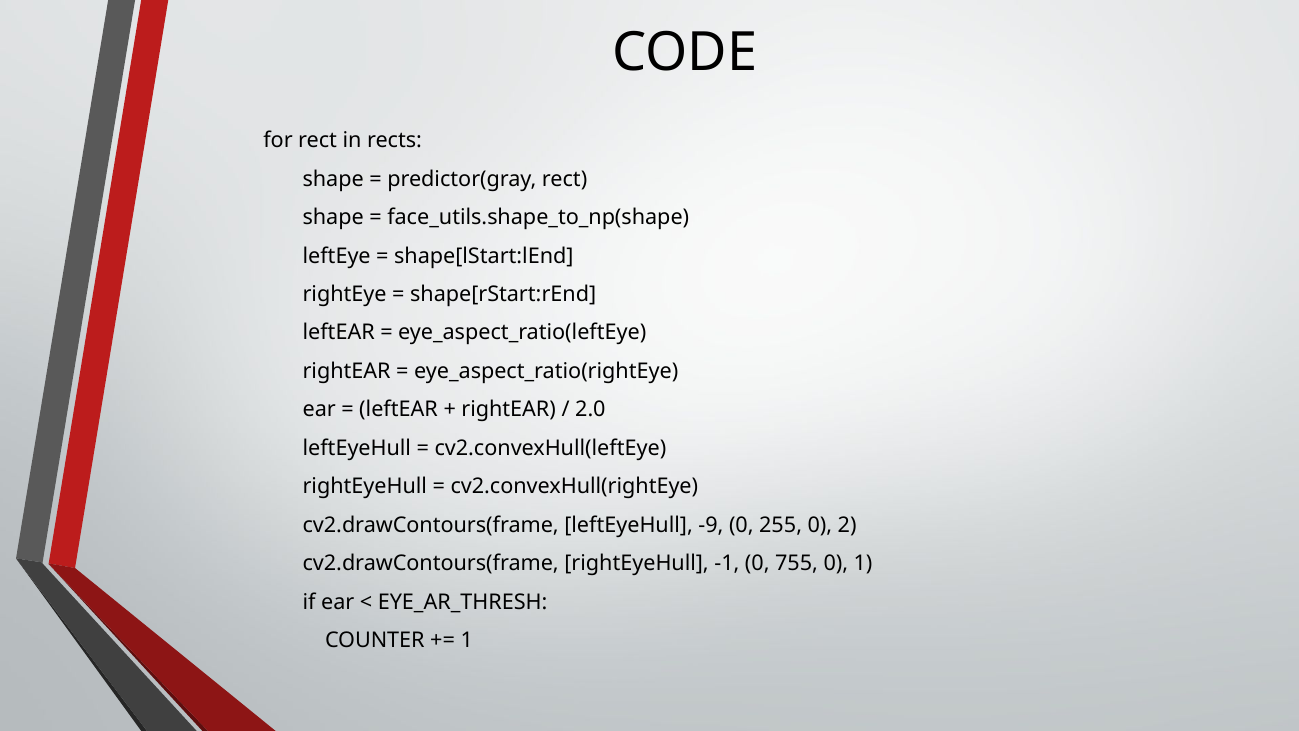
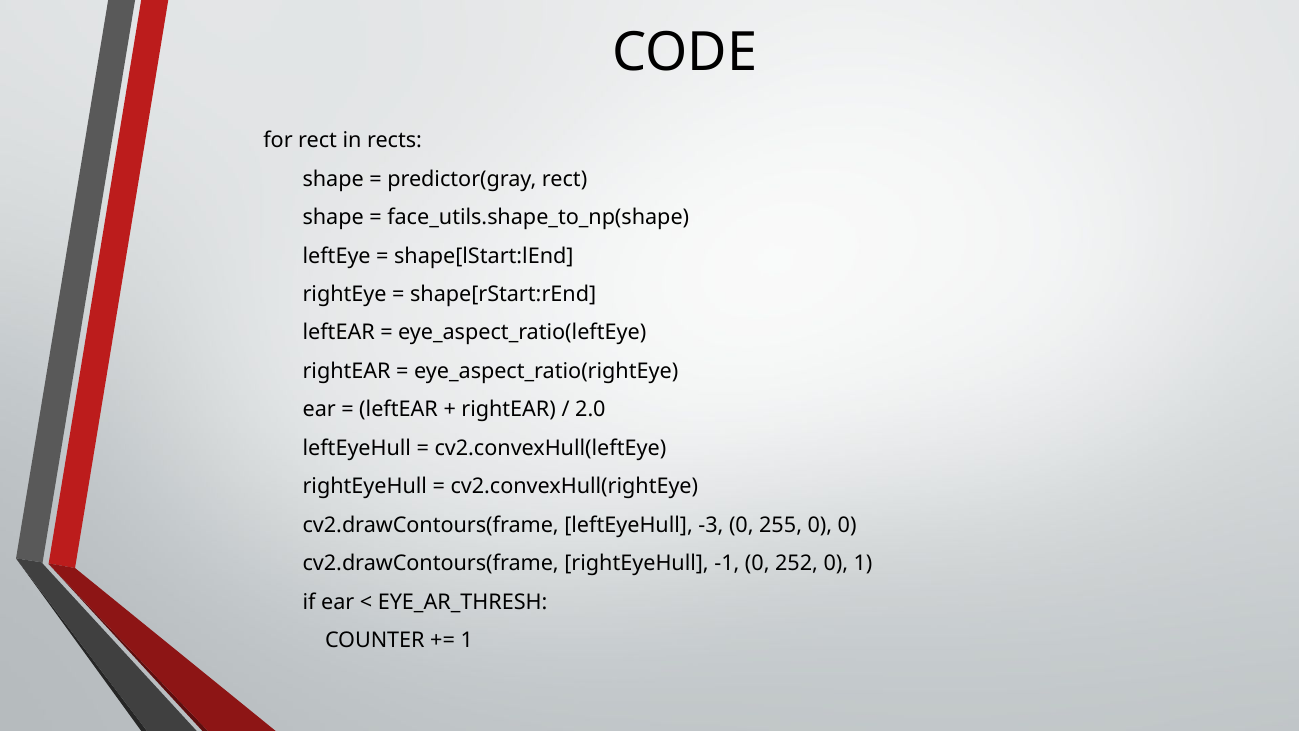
-9: -9 -> -3
0 2: 2 -> 0
755: 755 -> 252
